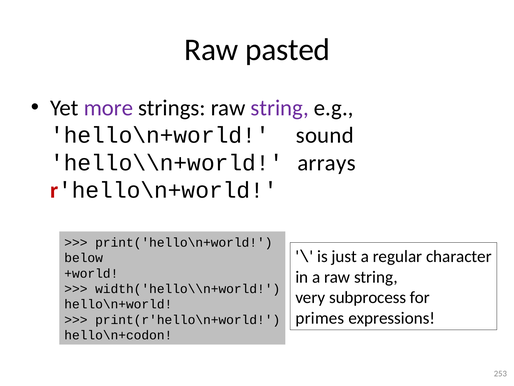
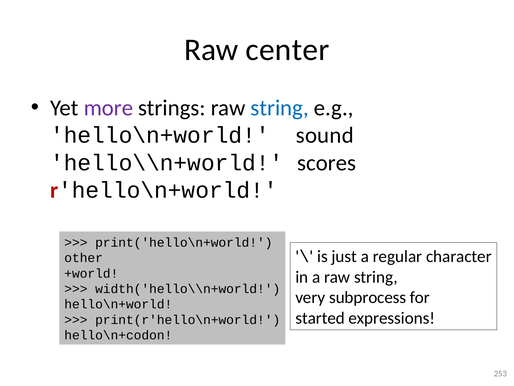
pasted: pasted -> center
string at (280, 108) colour: purple -> blue
arrays: arrays -> scores
below: below -> other
primes: primes -> started
